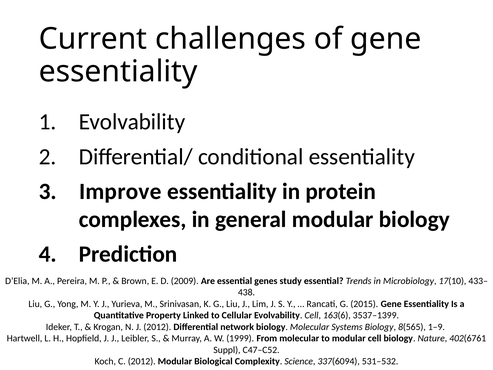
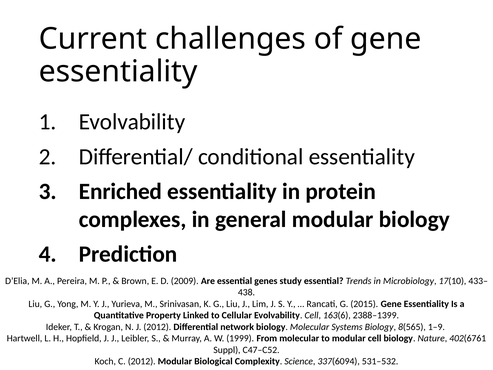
Improve: Improve -> Enriched
3537–1399: 3537–1399 -> 2388–1399
